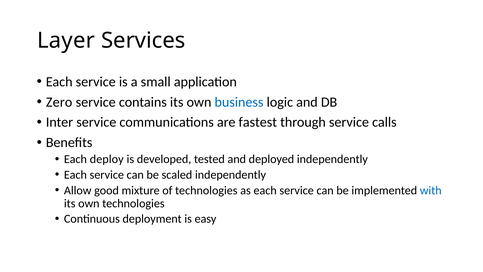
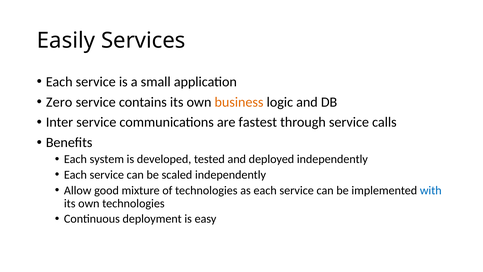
Layer: Layer -> Easily
business colour: blue -> orange
deploy: deploy -> system
